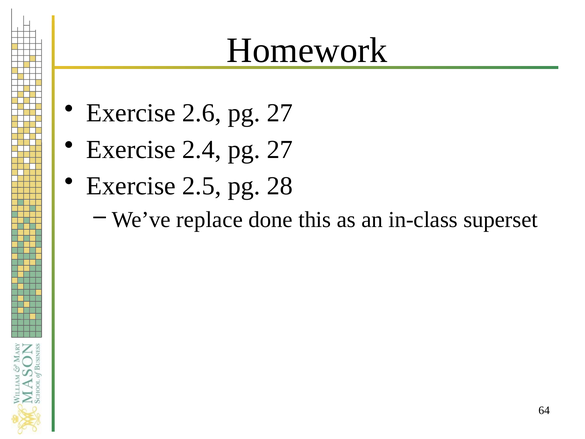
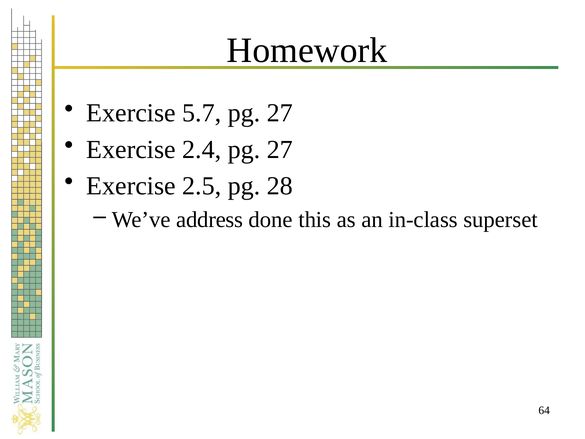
2.6: 2.6 -> 5.7
replace: replace -> address
